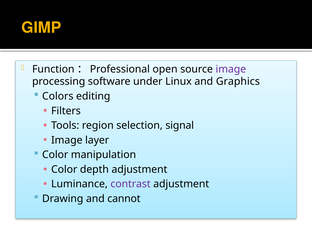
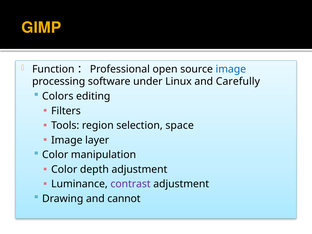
image at (231, 69) colour: purple -> blue
Graphics: Graphics -> Carefully
signal: signal -> space
